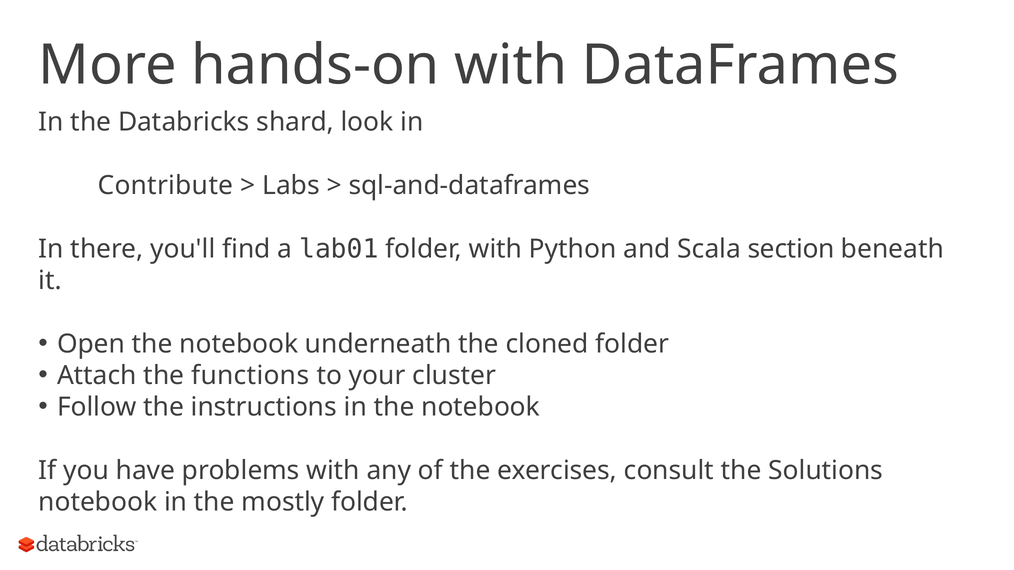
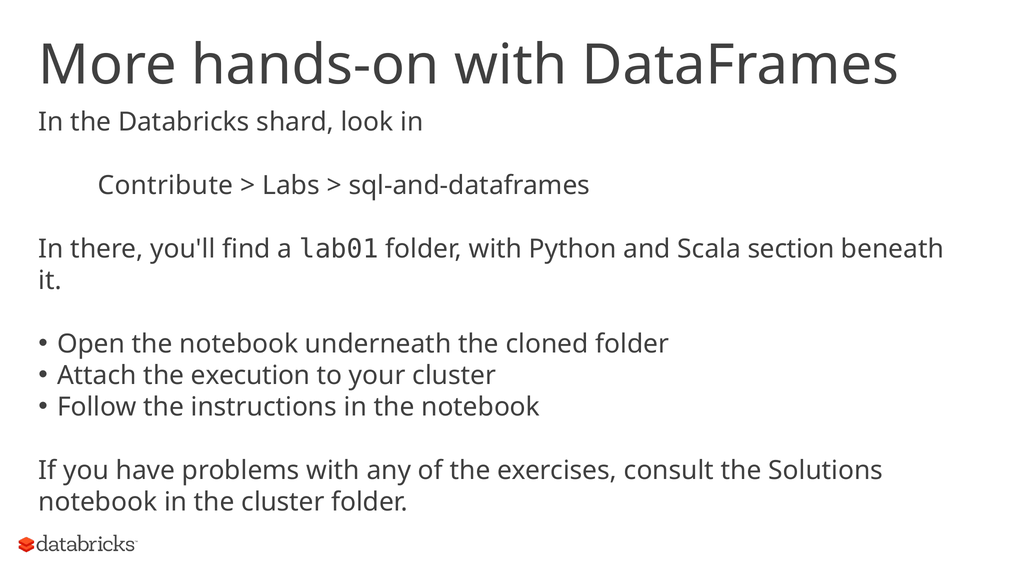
functions: functions -> execution
the mostly: mostly -> cluster
